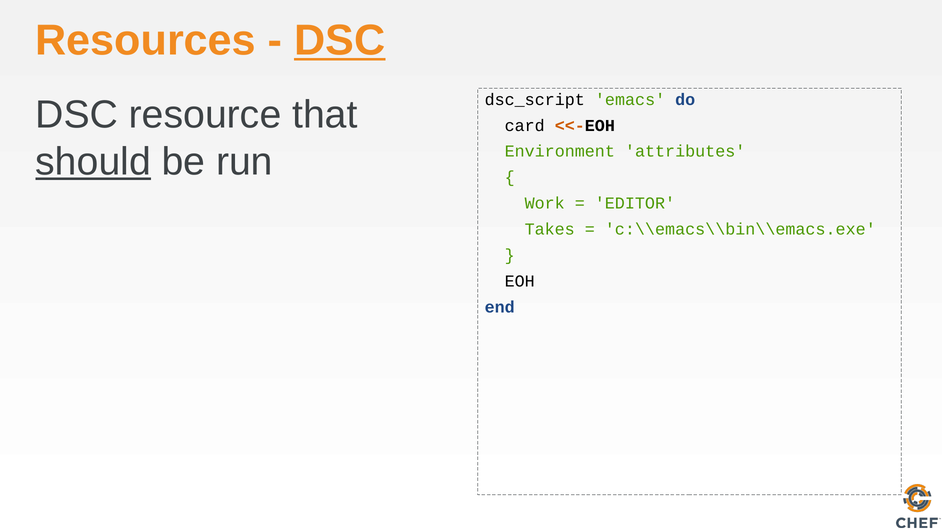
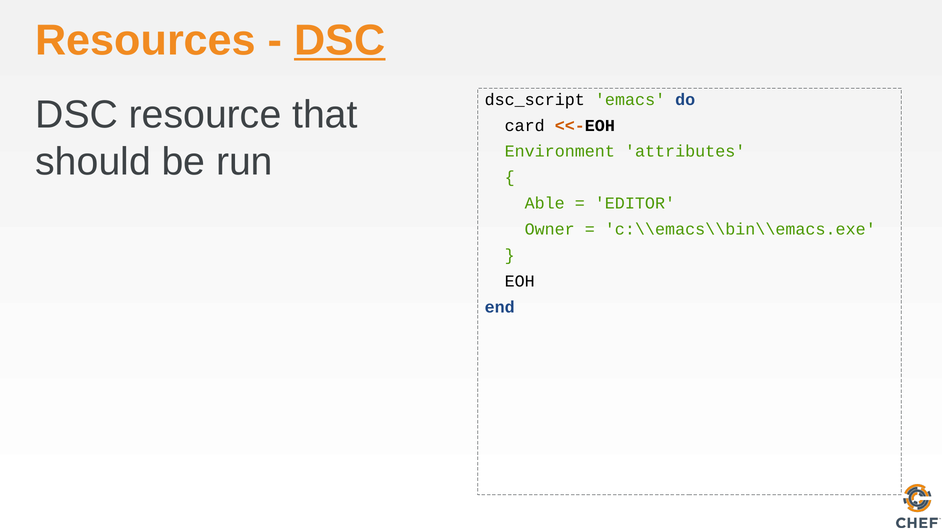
should underline: present -> none
Work: Work -> Able
Takes: Takes -> Owner
